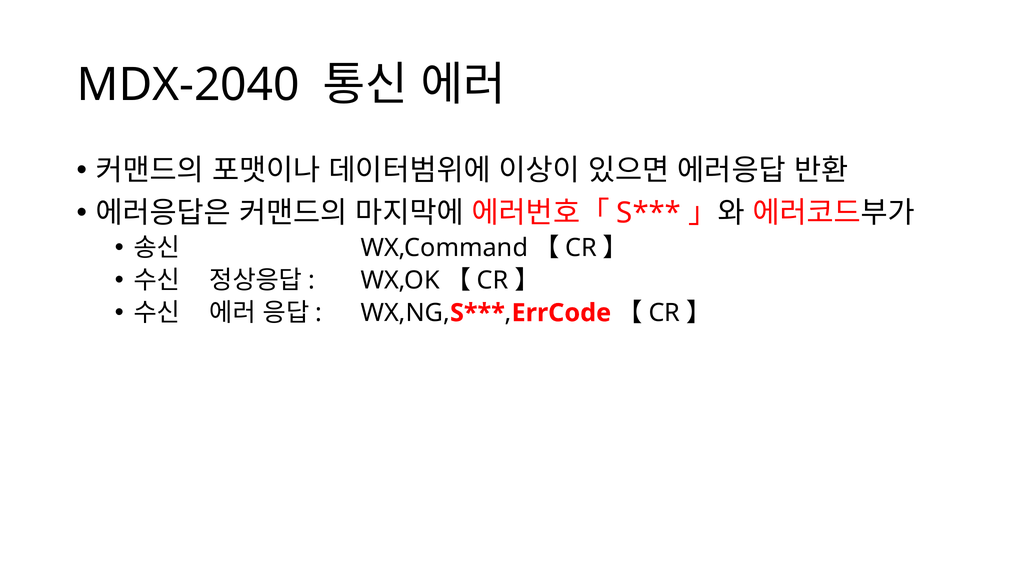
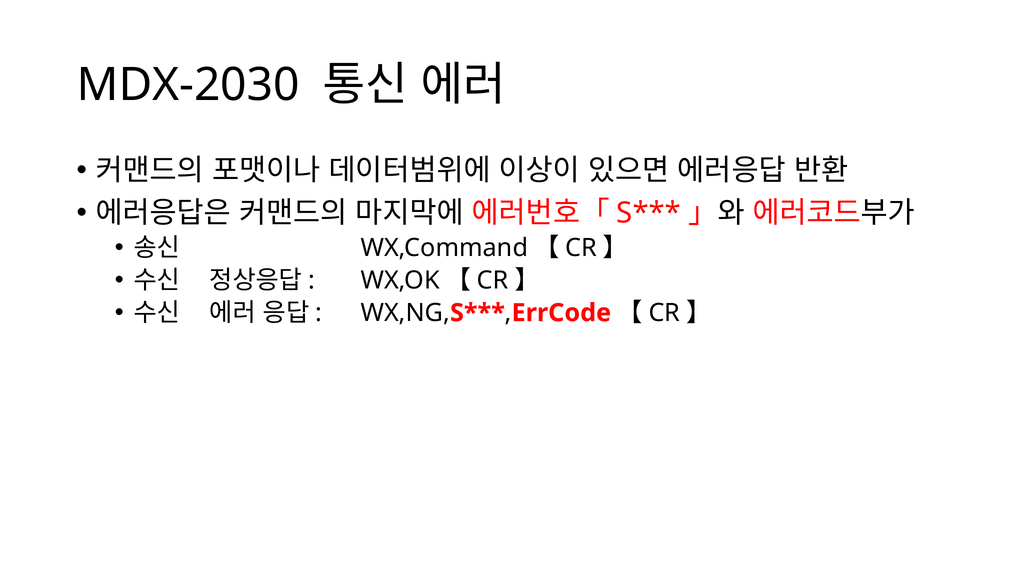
MDX-2040: MDX-2040 -> MDX-2030
